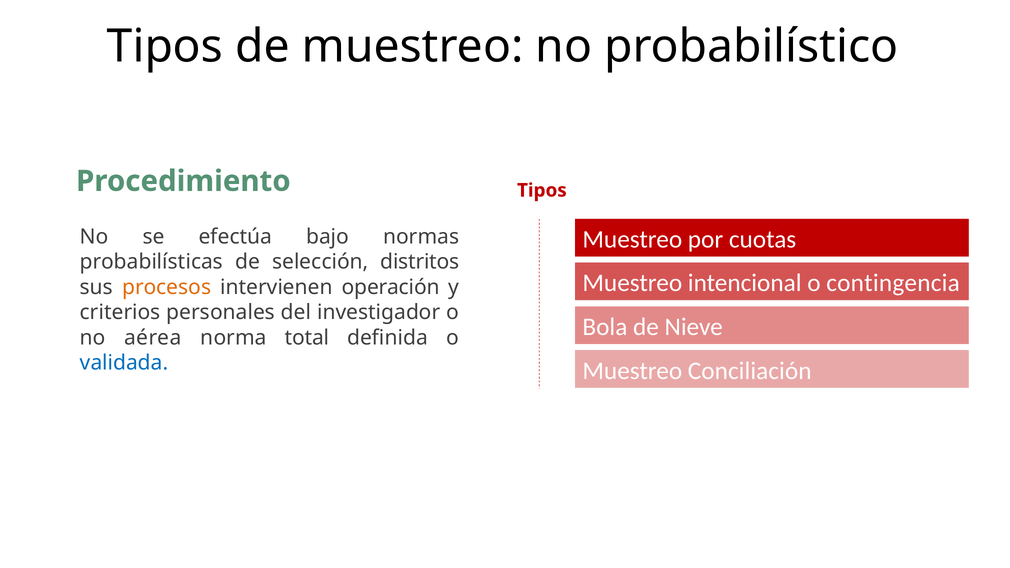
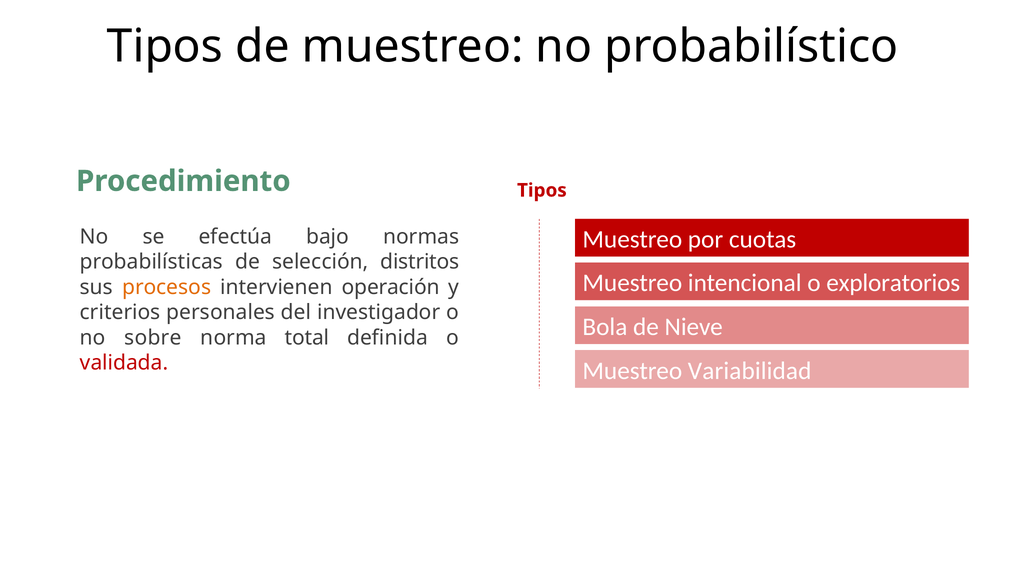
contingencia: contingencia -> exploratorios
aérea: aérea -> sobre
validada colour: blue -> red
Conciliación: Conciliación -> Variabilidad
